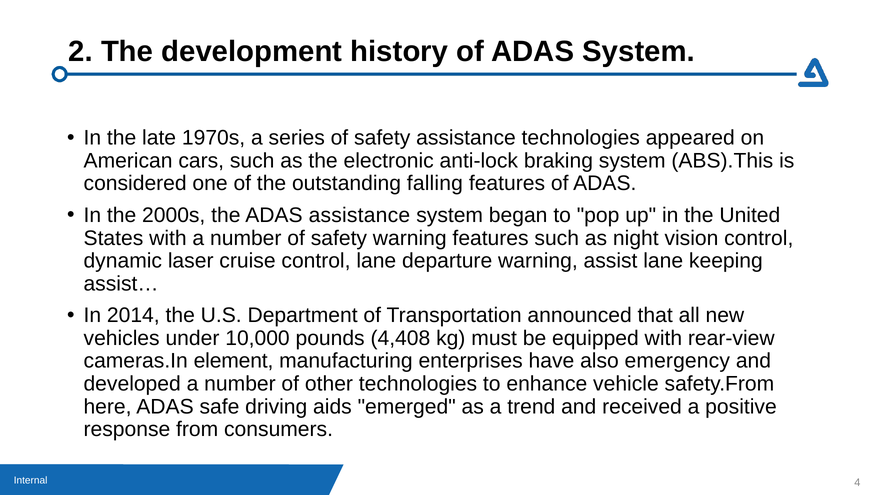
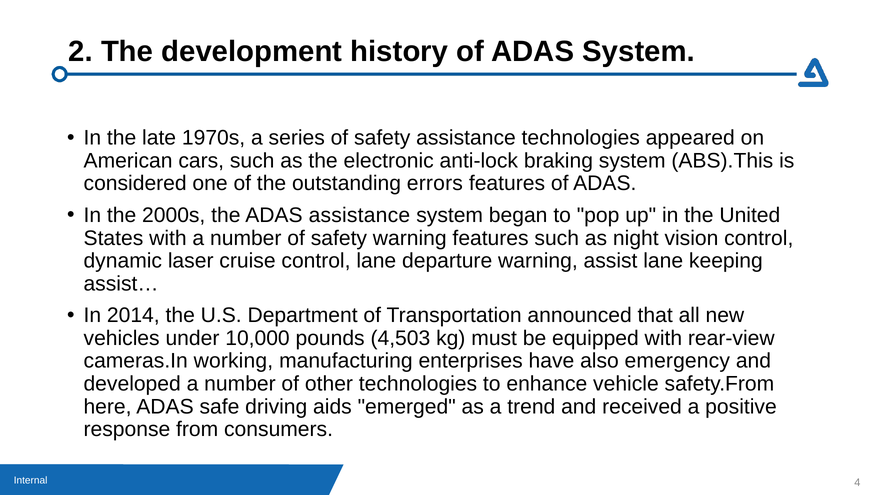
falling: falling -> errors
4,408: 4,408 -> 4,503
element: element -> working
